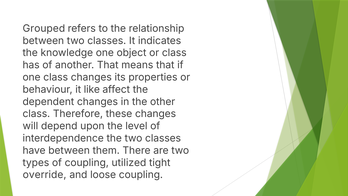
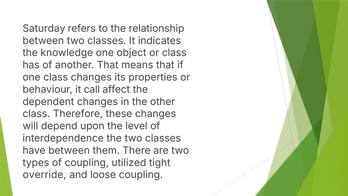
Grouped: Grouped -> Saturday
like: like -> call
